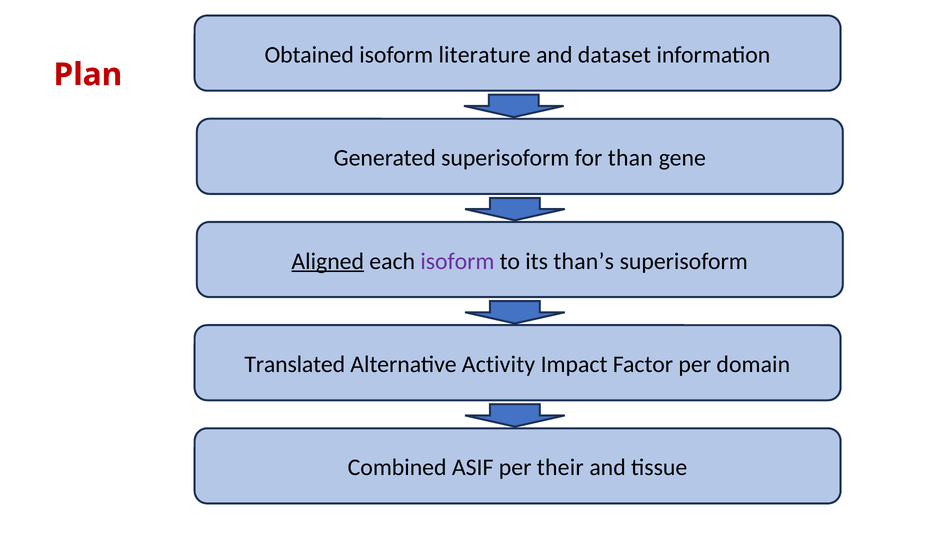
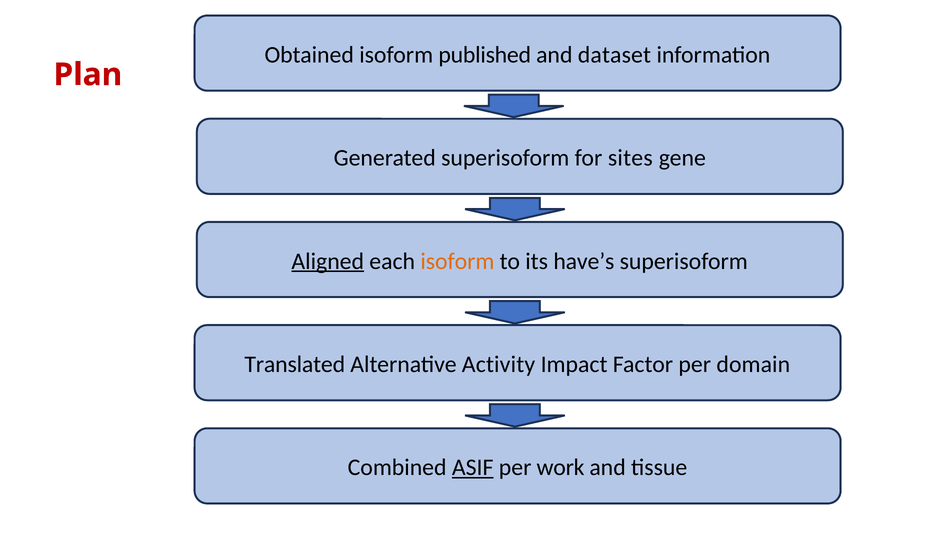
literature: literature -> published
than: than -> sites
isoform at (457, 261) colour: purple -> orange
than’s: than’s -> have’s
ASIF underline: none -> present
their: their -> work
